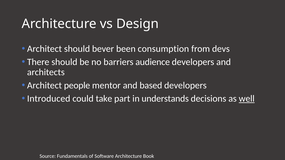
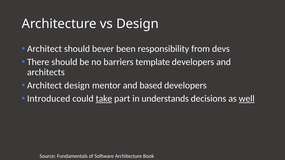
consumption: consumption -> responsibility
audience: audience -> template
Architect people: people -> design
take underline: none -> present
